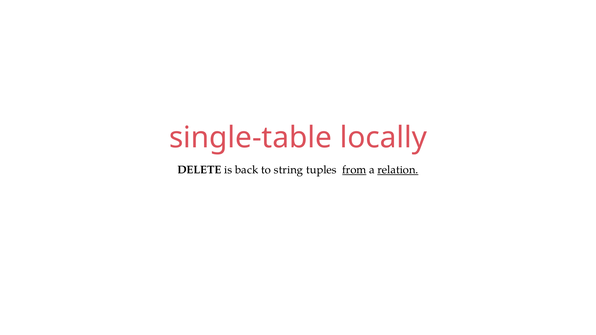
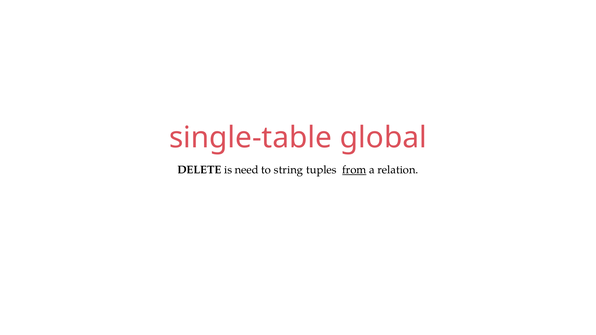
locally: locally -> global
back: back -> need
relation underline: present -> none
